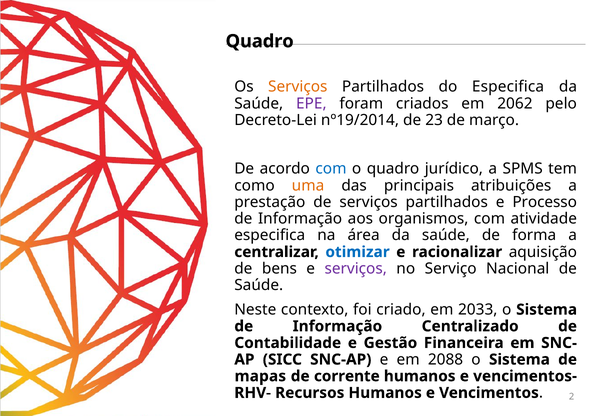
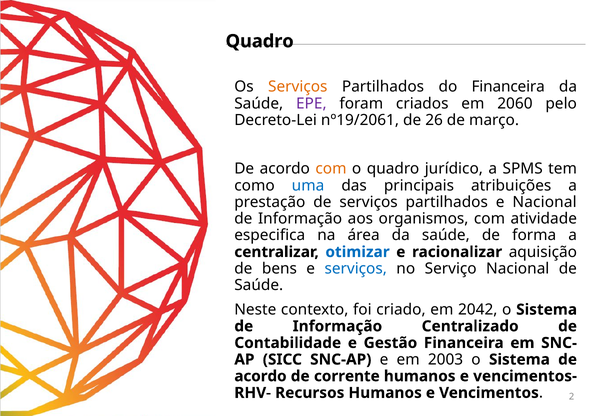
do Especifica: Especifica -> Financeira
2062: 2062 -> 2060
nº19/2014: nº19/2014 -> nº19/2061
23: 23 -> 26
com at (331, 169) colour: blue -> orange
uma colour: orange -> blue
e Processo: Processo -> Nacional
serviços at (356, 268) colour: purple -> blue
2033: 2033 -> 2042
2088: 2088 -> 2003
mapas at (260, 376): mapas -> acordo
